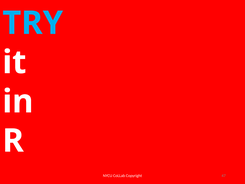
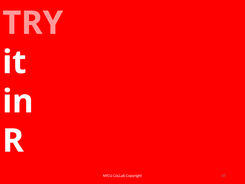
TRY colour: light blue -> pink
